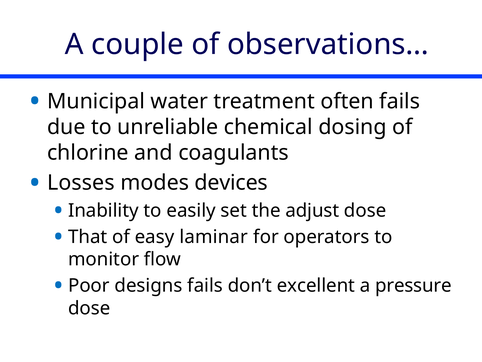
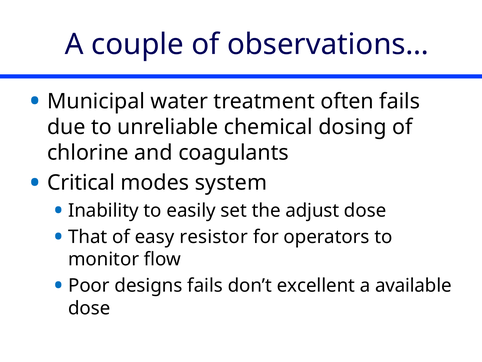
Losses: Losses -> Critical
devices: devices -> system
laminar: laminar -> resistor
pressure: pressure -> available
